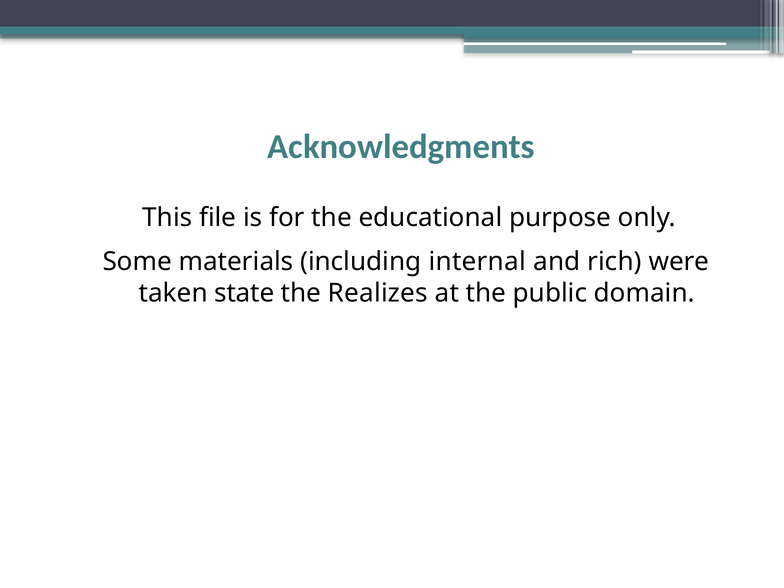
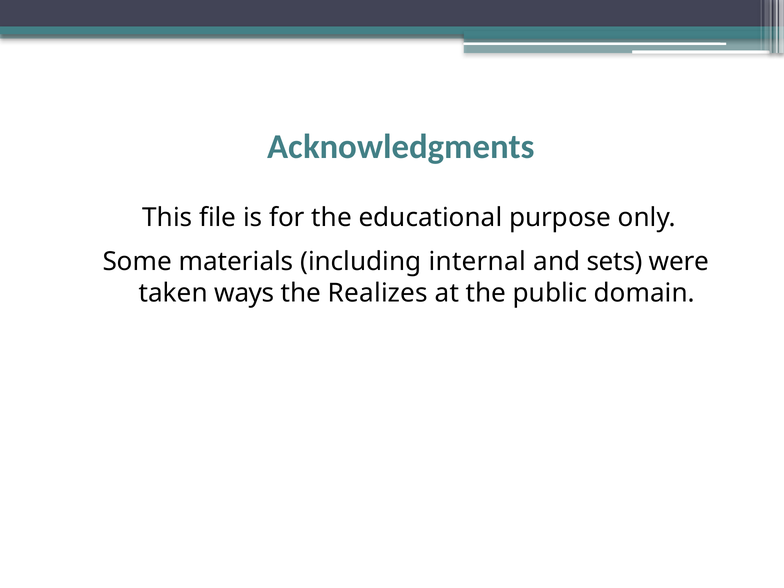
rich: rich -> sets
state: state -> ways
